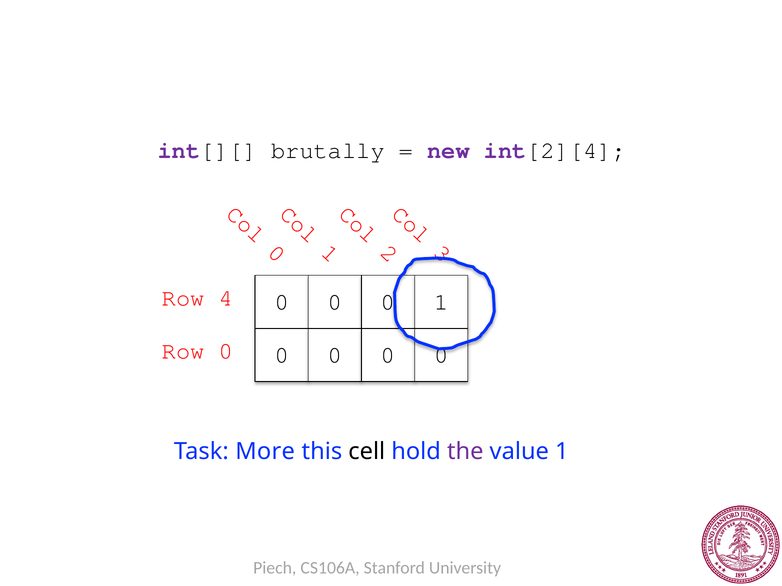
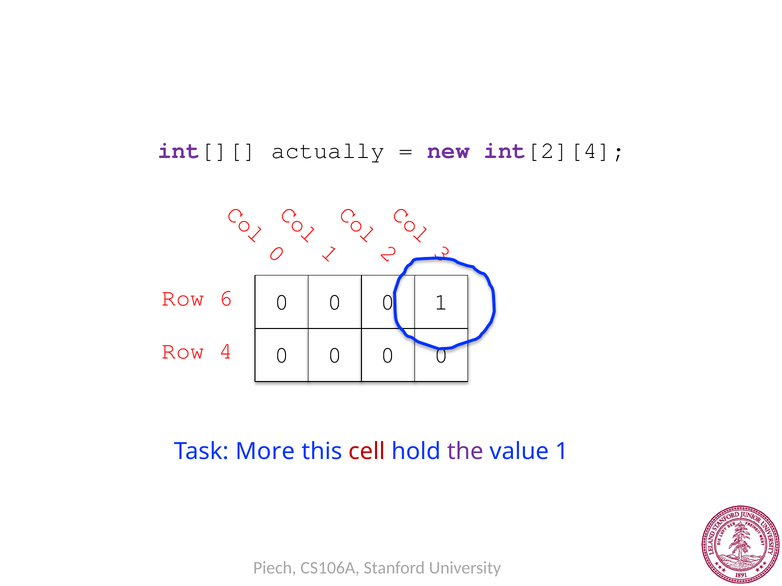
brutally: brutally -> actually
4: 4 -> 6
Row 0: 0 -> 4
cell colour: black -> red
